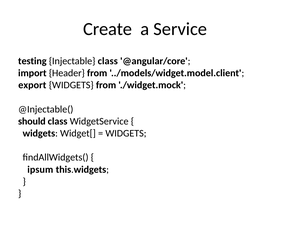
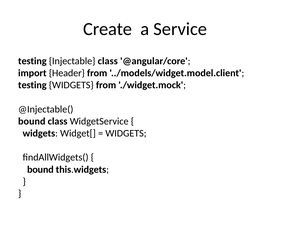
export at (32, 85): export -> testing
should at (32, 122): should -> bound
ipsum at (40, 170): ipsum -> bound
